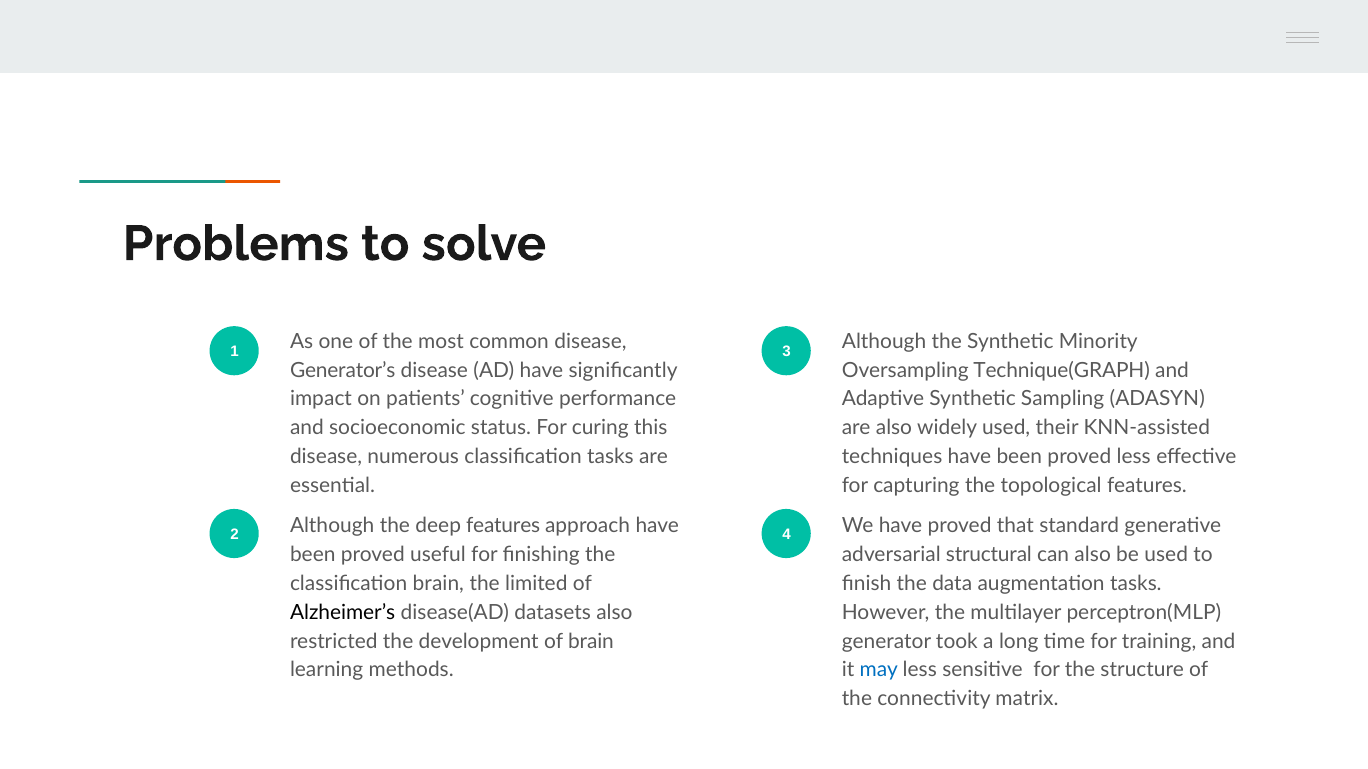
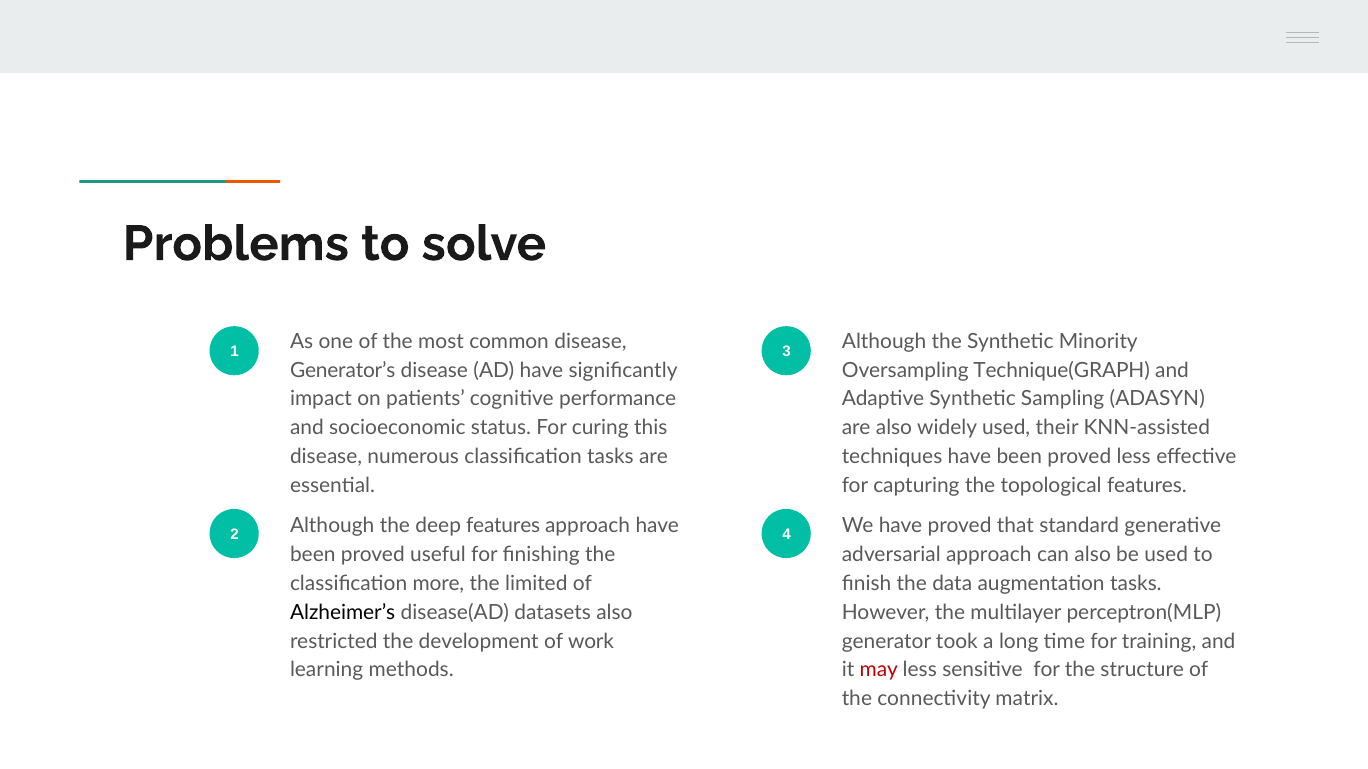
adversarial structural: structural -> approach
classification brain: brain -> more
of brain: brain -> work
may colour: blue -> red
